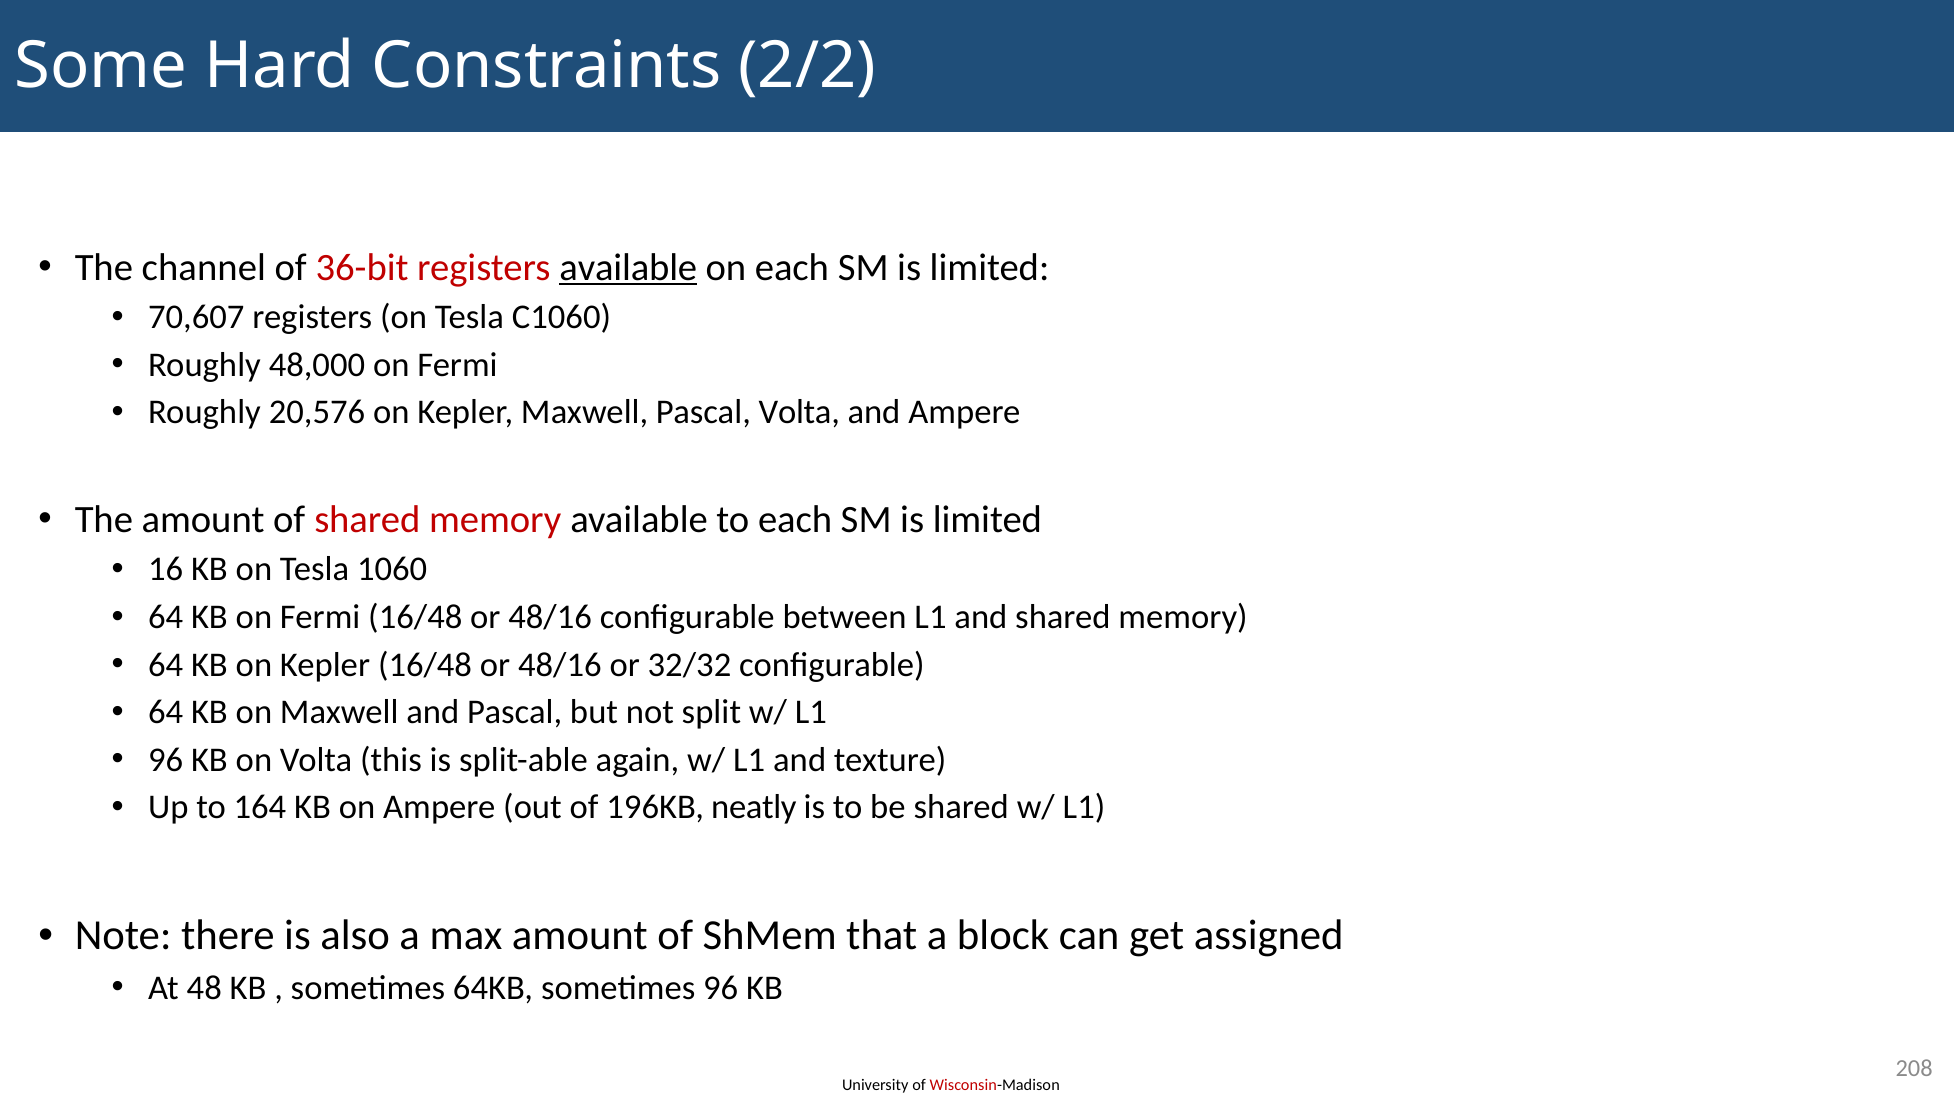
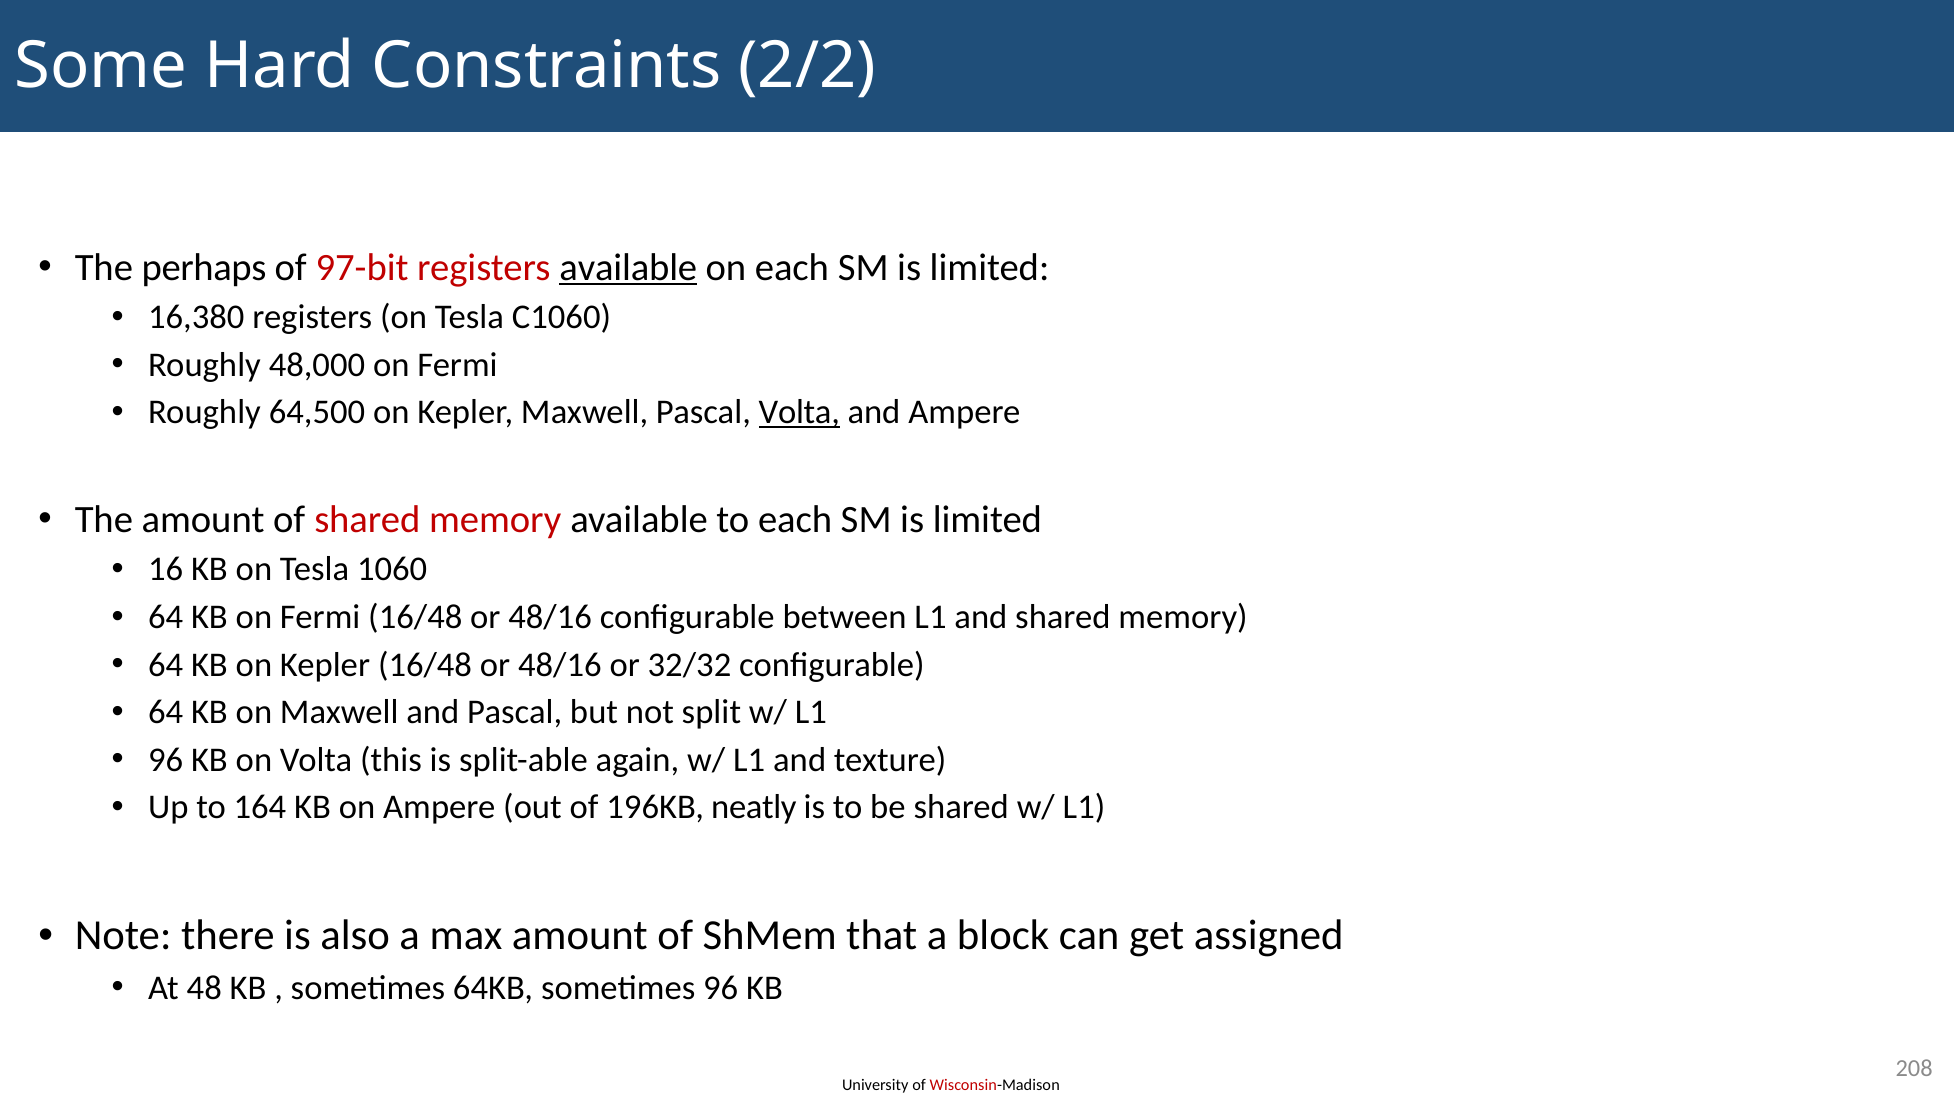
channel: channel -> perhaps
36-bit: 36-bit -> 97-bit
70,607: 70,607 -> 16,380
20,576: 20,576 -> 64,500
Volta at (799, 412) underline: none -> present
